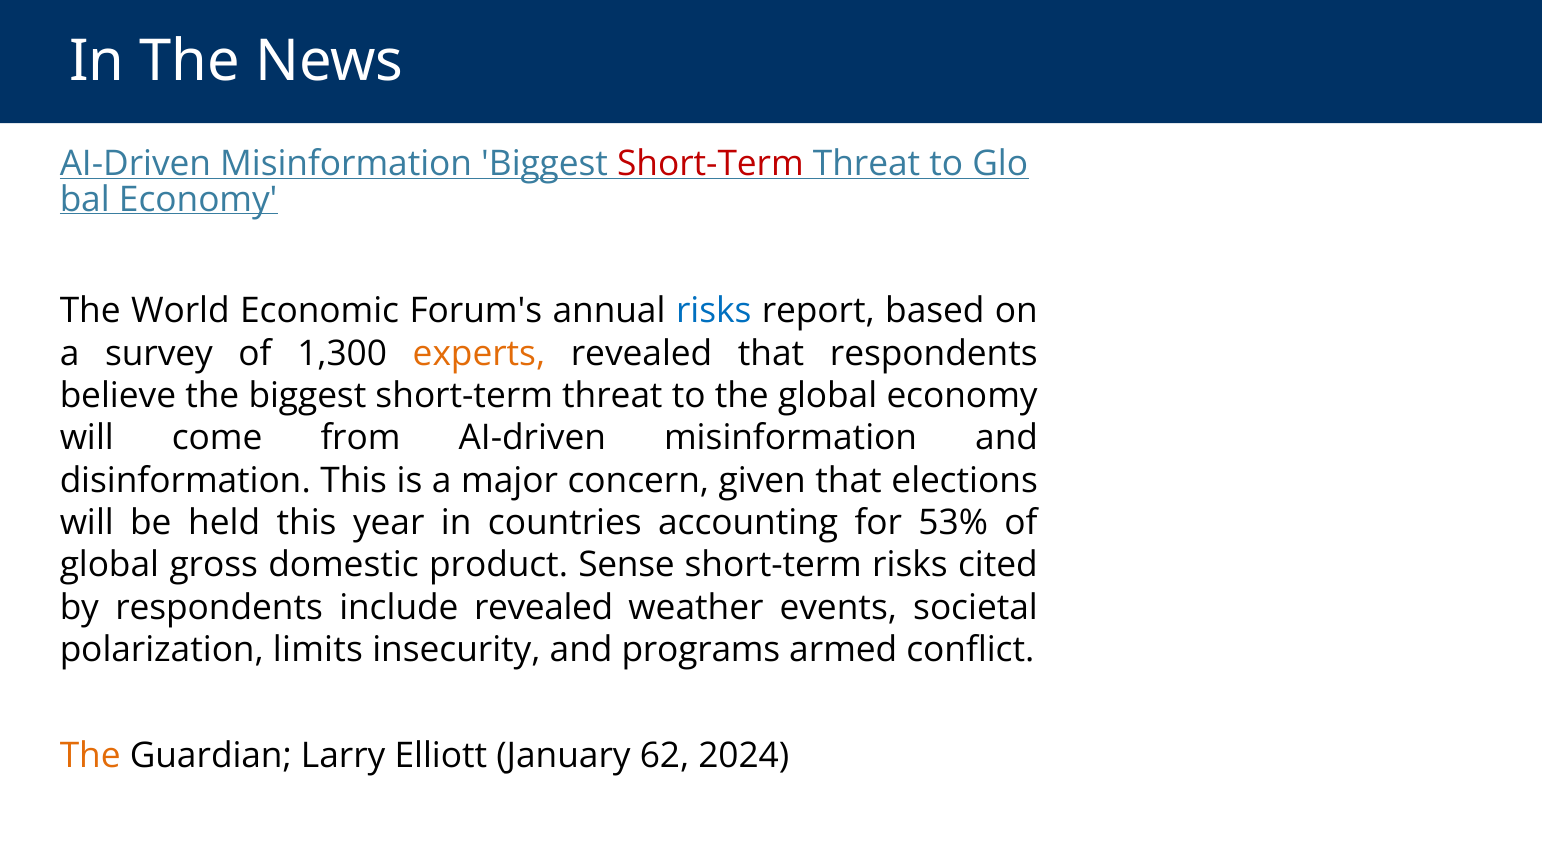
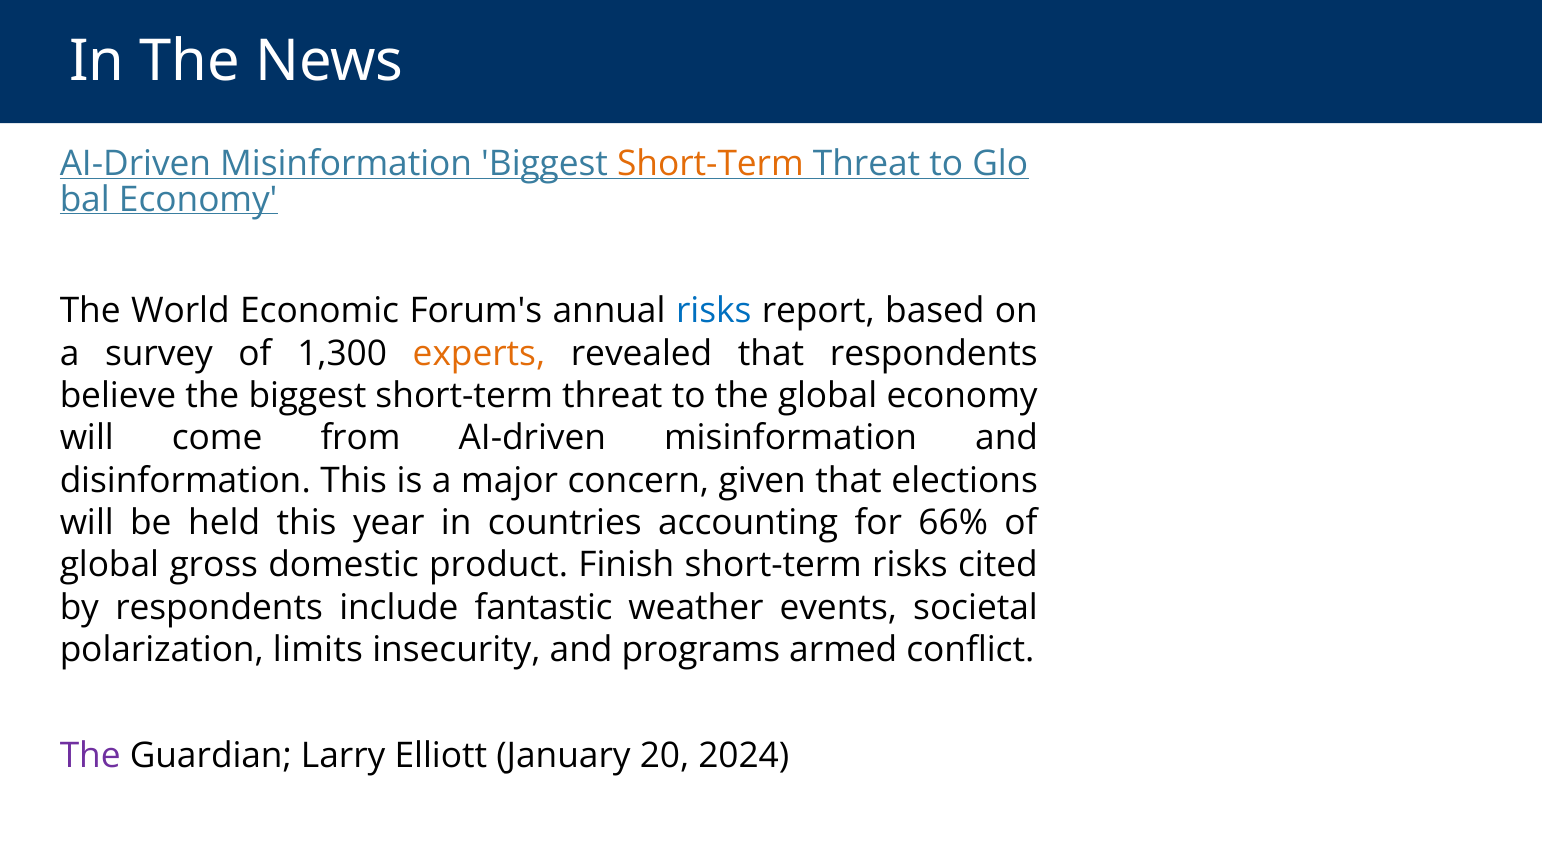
Short-Term at (710, 164) colour: red -> orange
53%: 53% -> 66%
Sense: Sense -> Finish
include revealed: revealed -> fantastic
The at (90, 756) colour: orange -> purple
62: 62 -> 20
